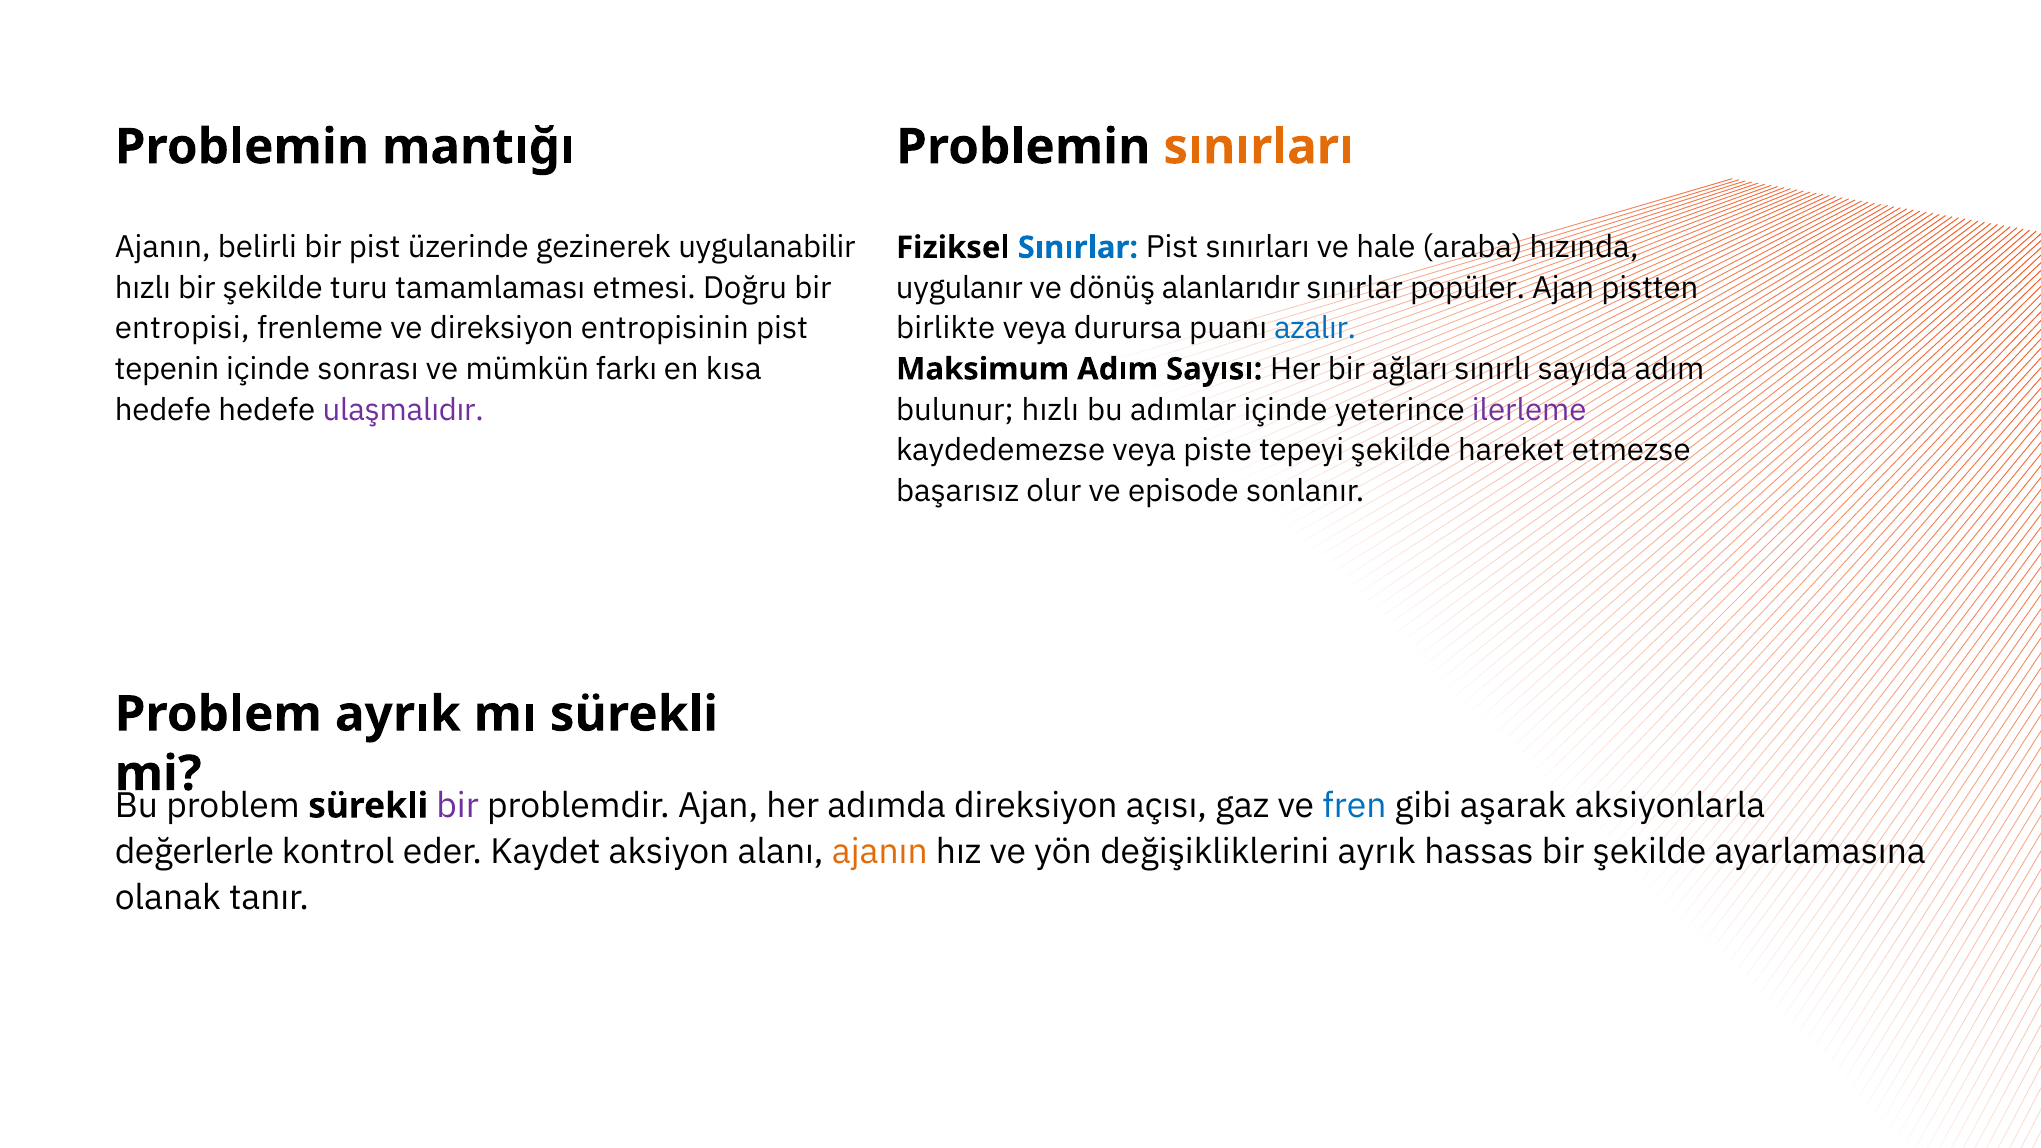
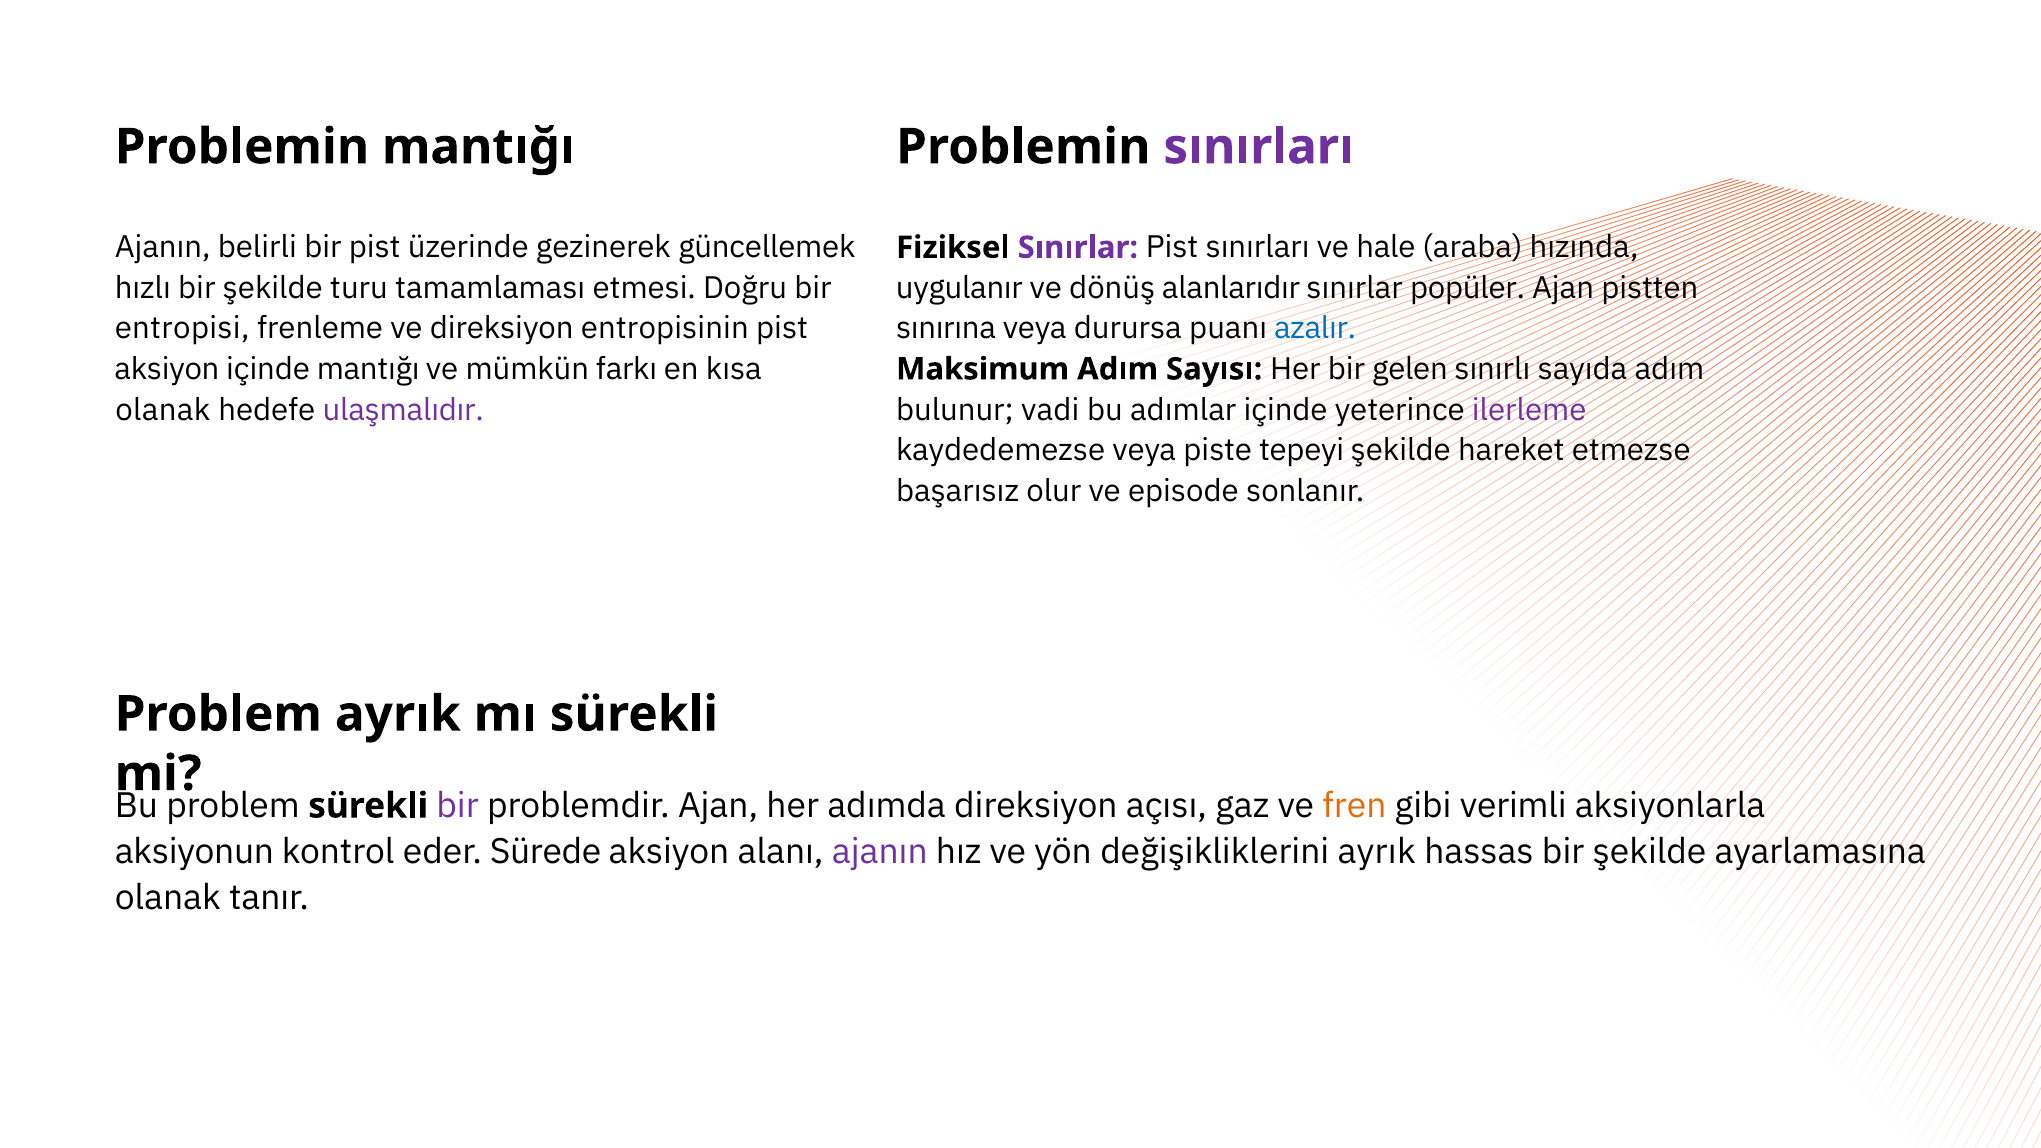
sınırları at (1259, 147) colour: orange -> purple
uygulanabilir: uygulanabilir -> güncellemek
Sınırlar at (1078, 248) colour: blue -> purple
birlikte: birlikte -> sınırına
tepenin at (167, 369): tepenin -> aksiyon
içinde sonrası: sonrası -> mantığı
ağları: ağları -> gelen
hedefe at (163, 410): hedefe -> olanak
bulunur hızlı: hızlı -> vadi
fren colour: blue -> orange
aşarak: aşarak -> verimli
değerlerle: değerlerle -> aksiyonun
Kaydet: Kaydet -> Sürede
ajanın at (880, 852) colour: orange -> purple
